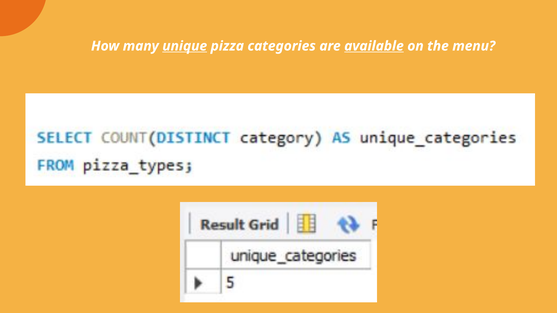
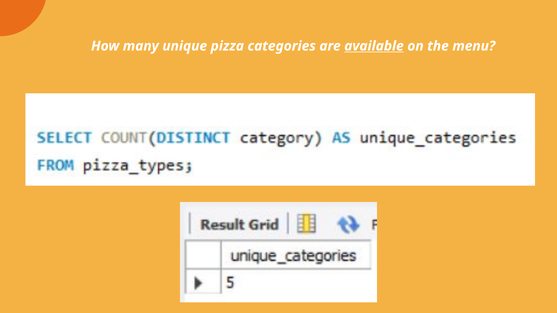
unique underline: present -> none
